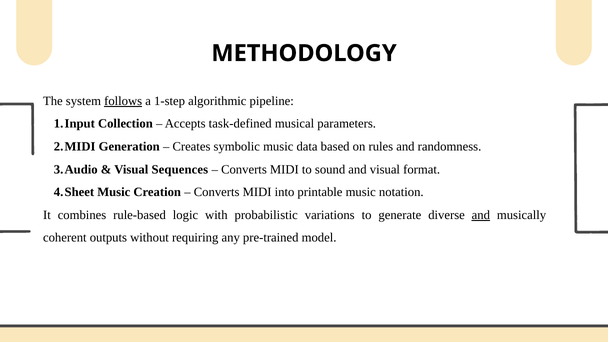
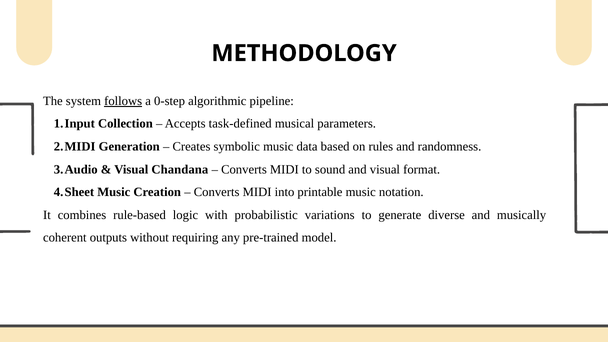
1-step: 1-step -> 0-step
Sequences: Sequences -> Chandana
and at (481, 215) underline: present -> none
